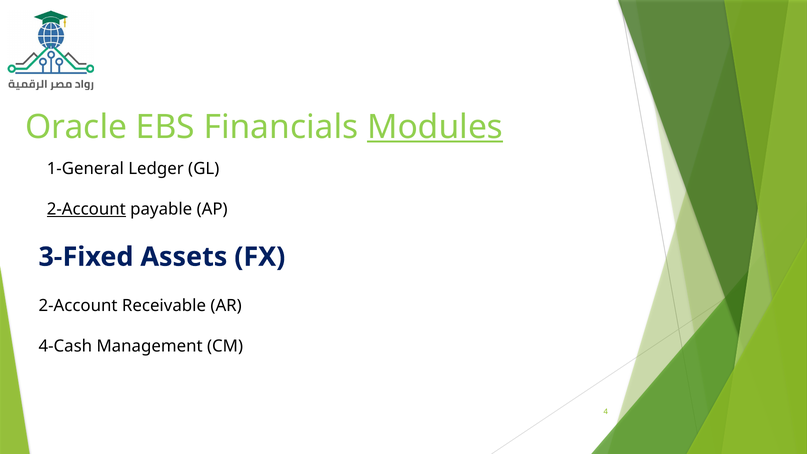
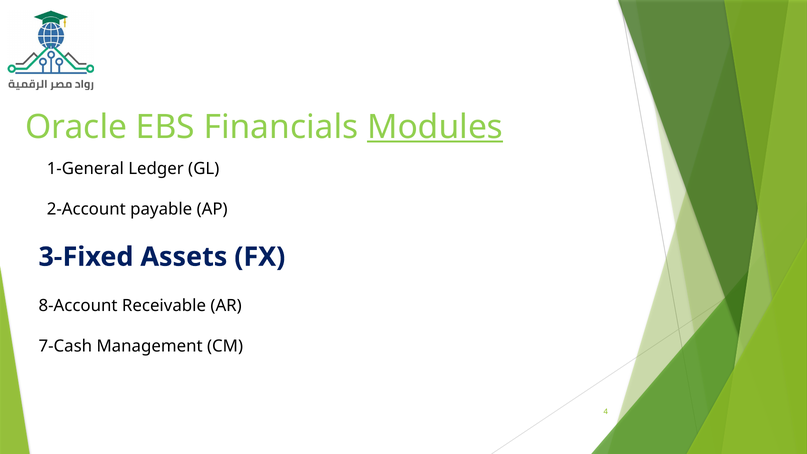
2-Account at (86, 209) underline: present -> none
2-Account at (78, 306): 2-Account -> 8-Account
4-Cash: 4-Cash -> 7-Cash
